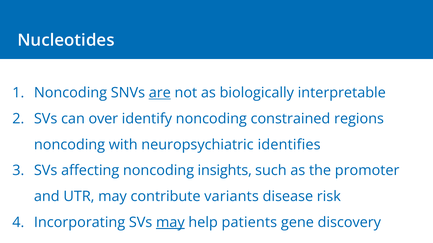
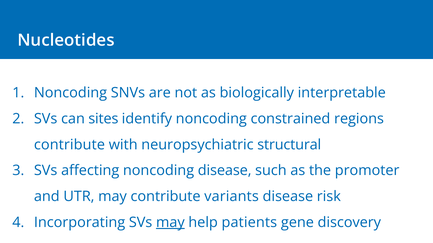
are underline: present -> none
over: over -> sites
noncoding at (70, 145): noncoding -> contribute
identifies: identifies -> structural
noncoding insights: insights -> disease
